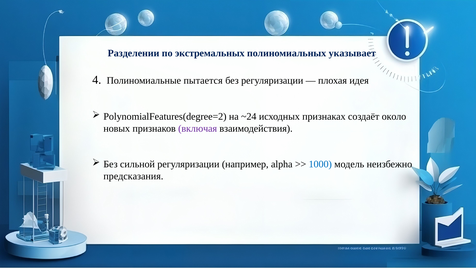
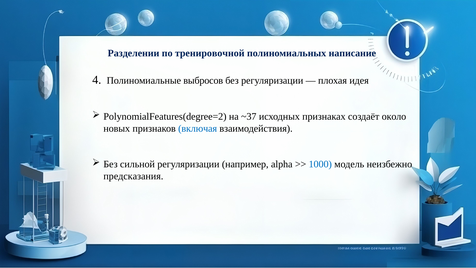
экстремальных: экстремальных -> тренировочной
указывает: указывает -> написание
пытается: пытается -> выбросов
~24: ~24 -> ~37
включая colour: purple -> blue
